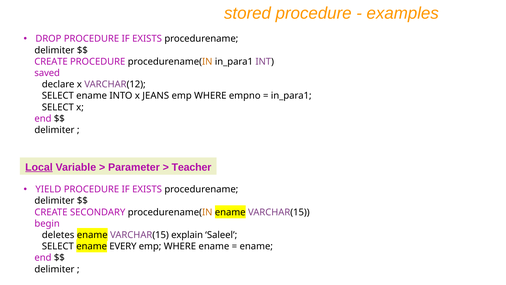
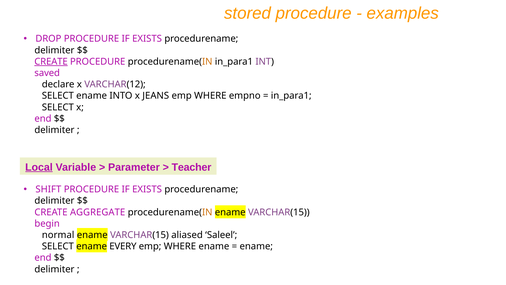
CREATE at (51, 62) underline: none -> present
YIELD: YIELD -> SHIFT
SECONDARY: SECONDARY -> AGGREGATE
deletes: deletes -> normal
explain: explain -> aliased
